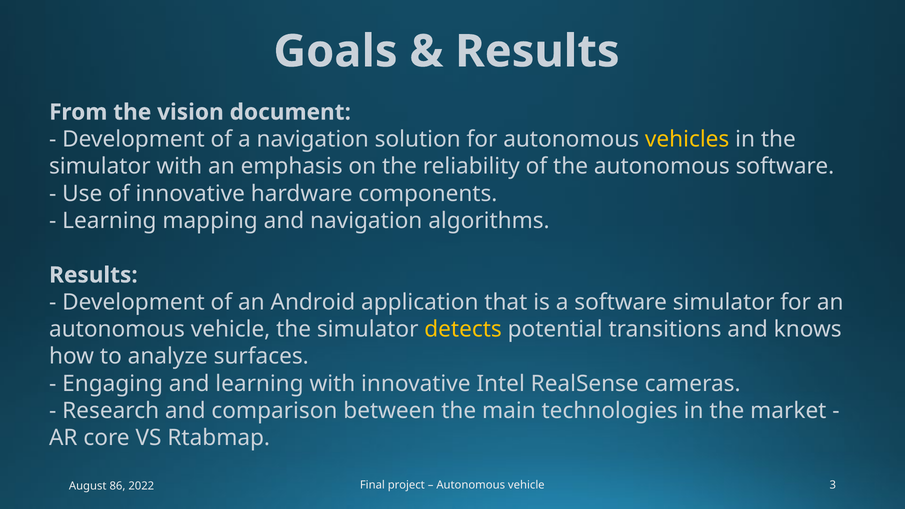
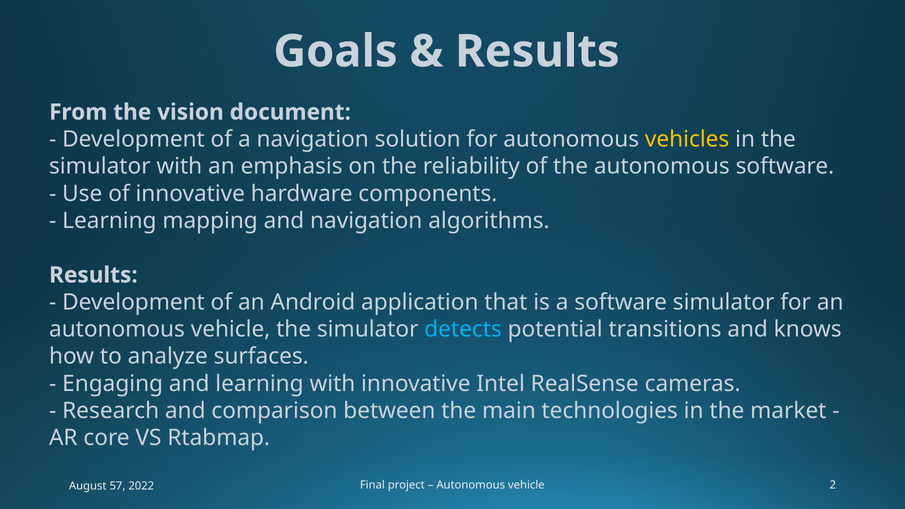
detects colour: yellow -> light blue
3: 3 -> 2
86: 86 -> 57
